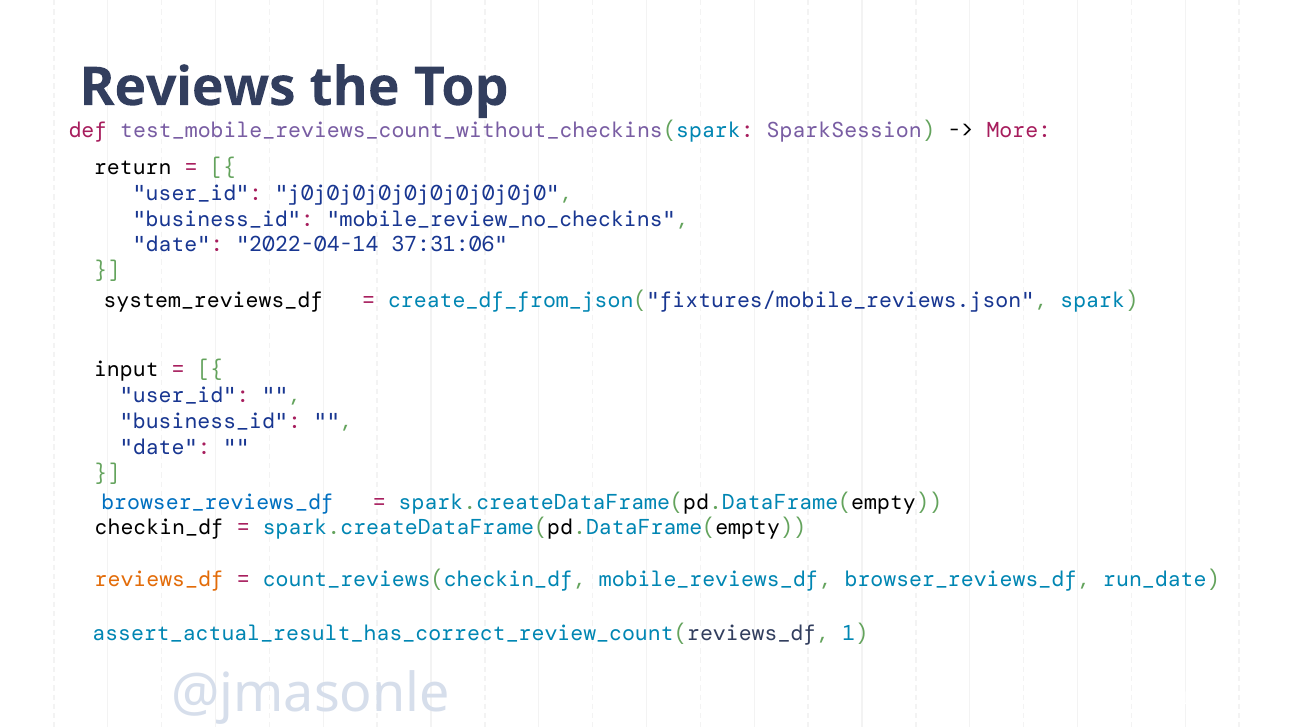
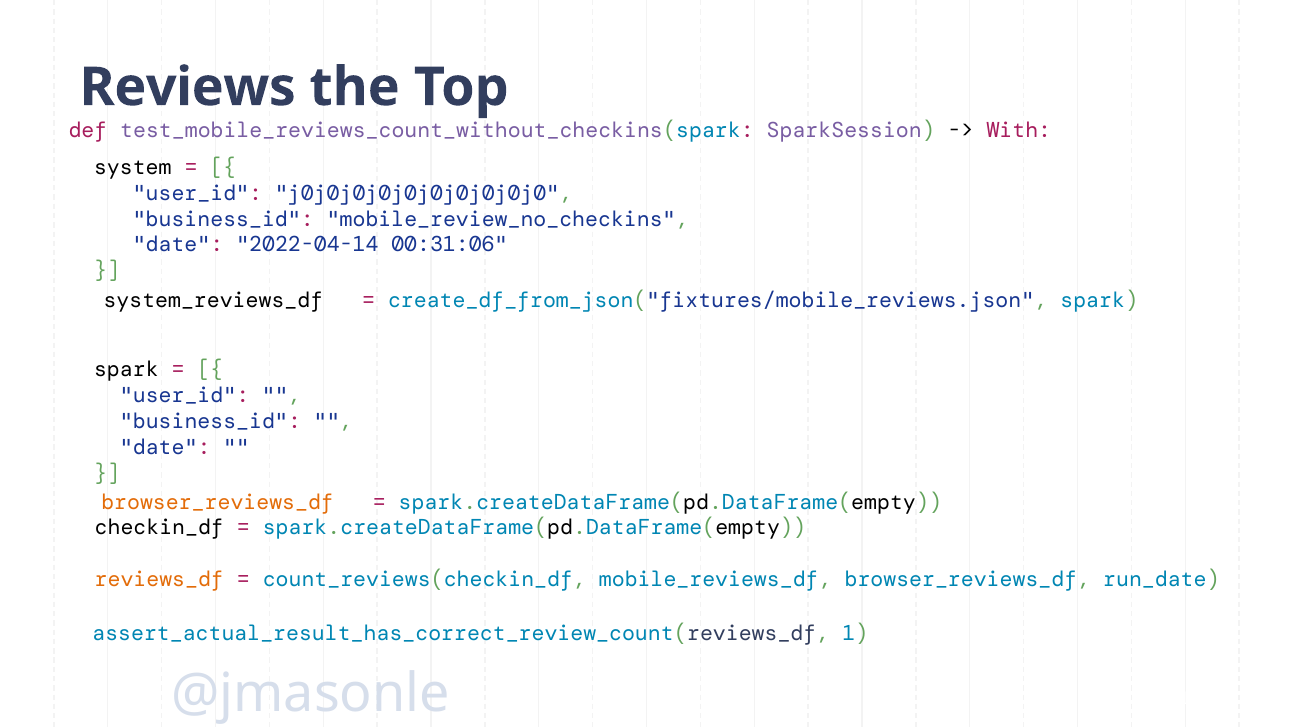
More: More -> With
return: return -> system
37:31:06: 37:31:06 -> 00:31:06
input at (126, 370): input -> spark
browser_reviews_df at (218, 503) colour: blue -> orange
